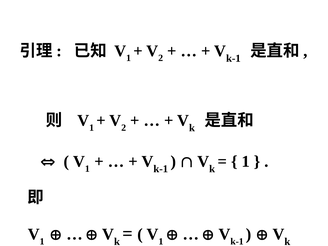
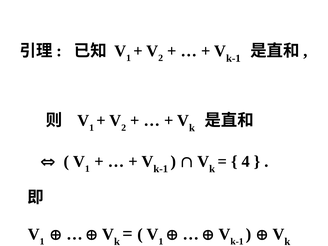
1 at (246, 161): 1 -> 4
